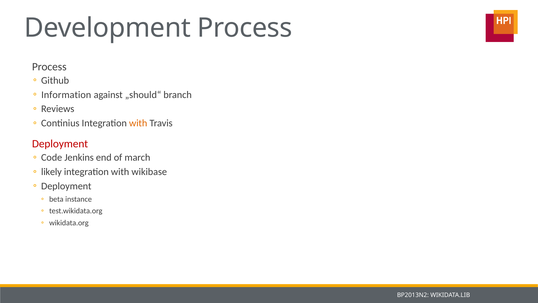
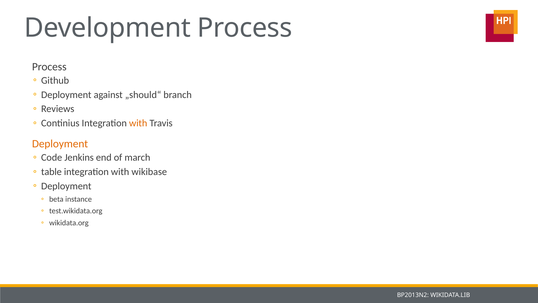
Information at (66, 95): Information -> Deployment
Deployment at (60, 144) colour: red -> orange
likely: likely -> table
